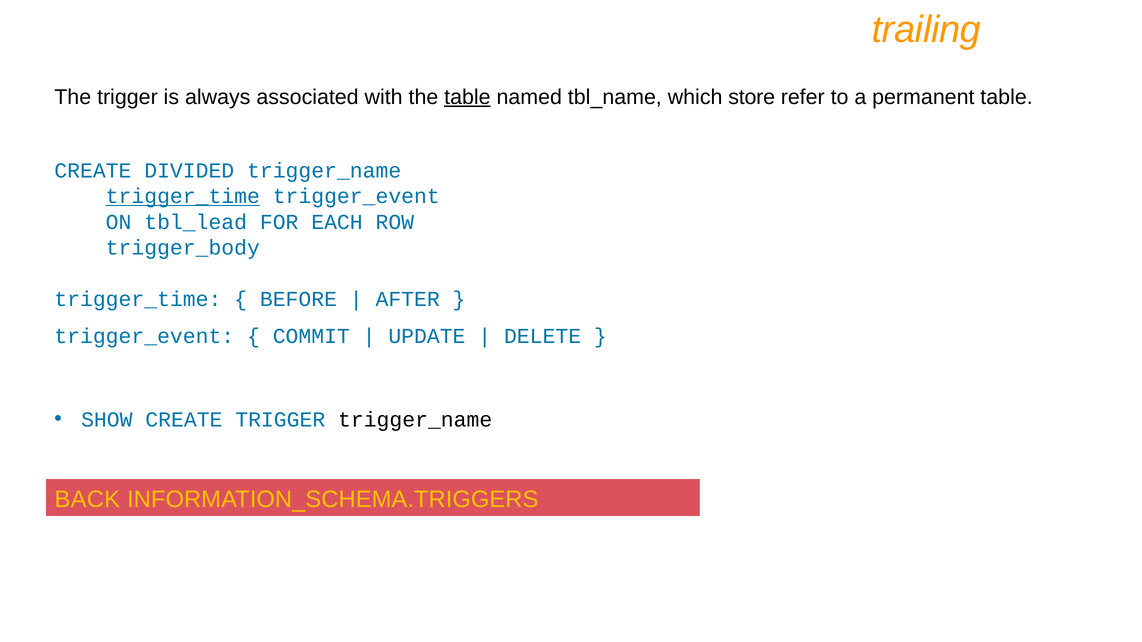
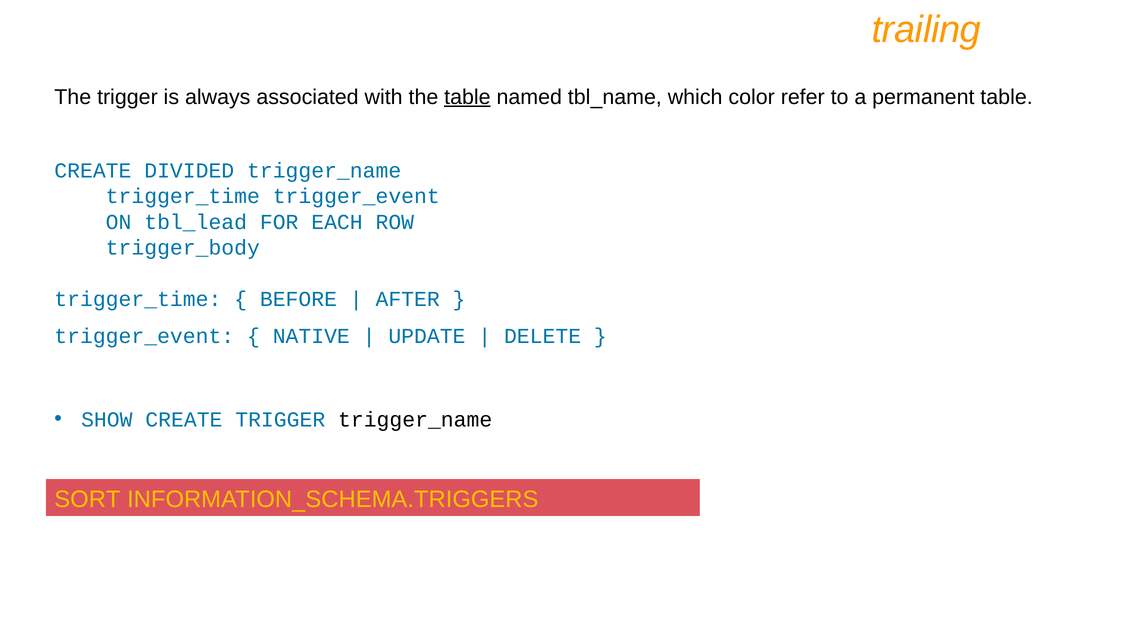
store: store -> color
trigger_time at (183, 196) underline: present -> none
COMMIT: COMMIT -> NATIVE
BACK: BACK -> SORT
